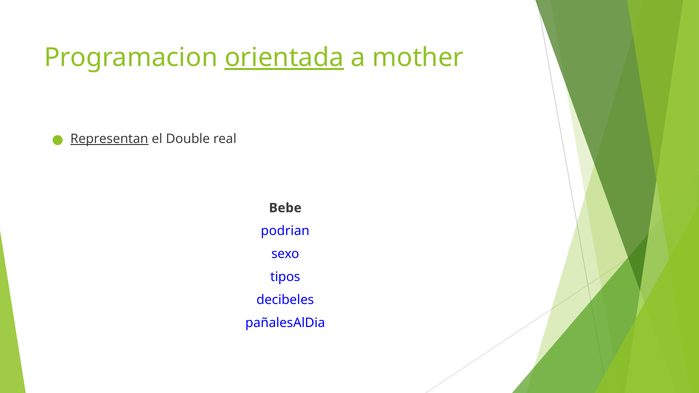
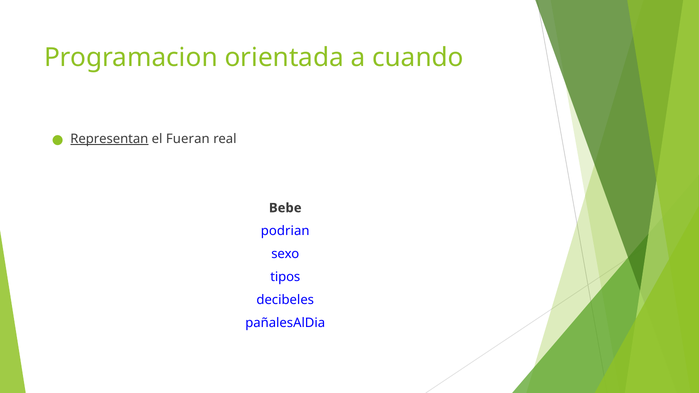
orientada underline: present -> none
mother: mother -> cuando
Double: Double -> Fueran
